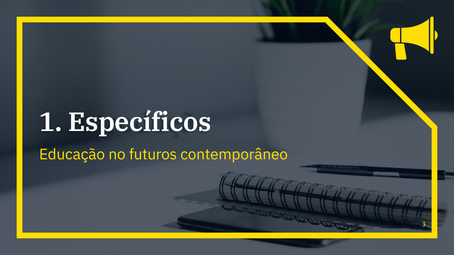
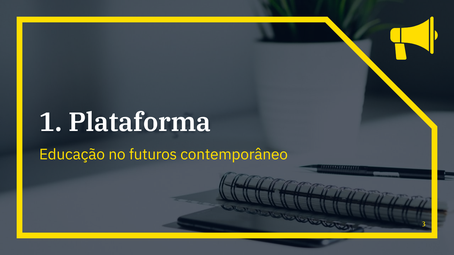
Específicos: Específicos -> Plataforma
